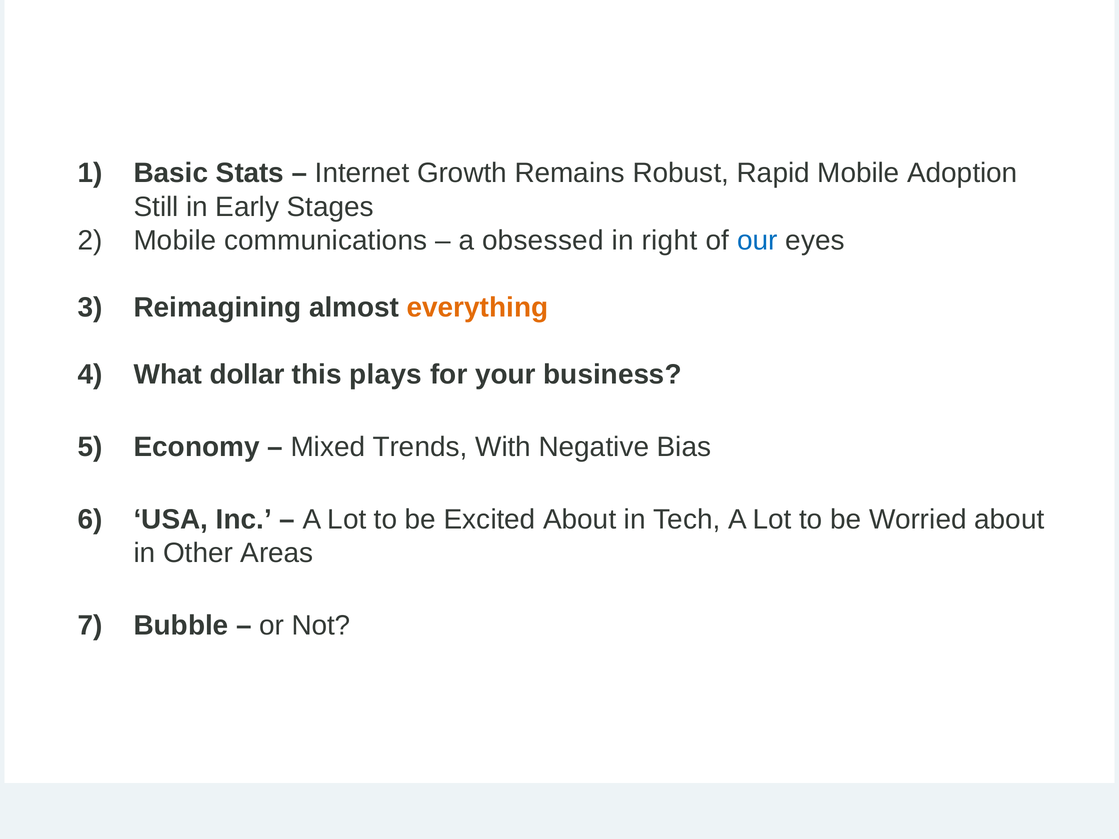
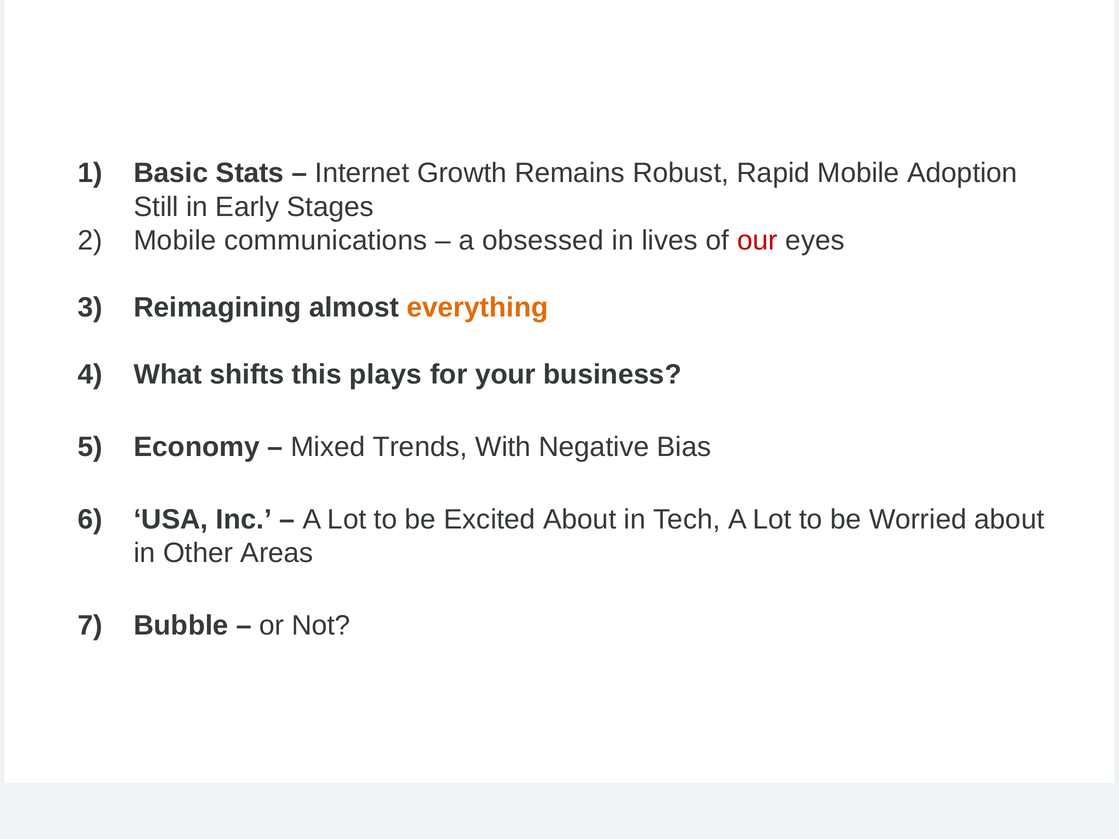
right: right -> lives
our colour: blue -> red
dollar: dollar -> shifts
